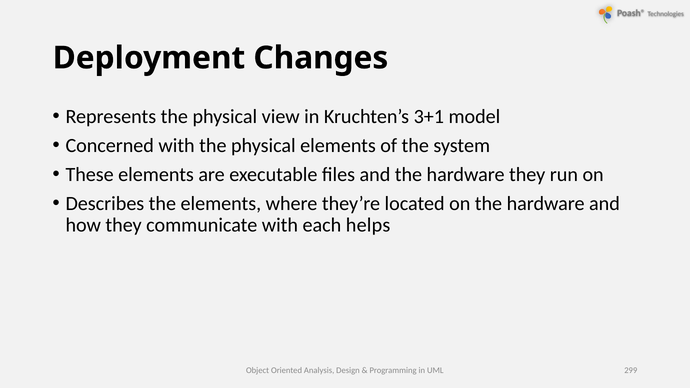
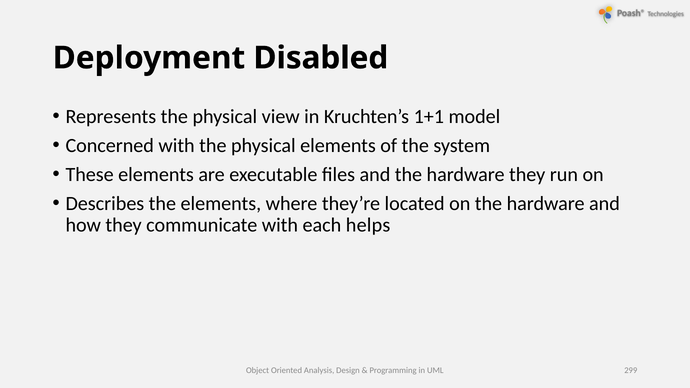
Changes: Changes -> Disabled
3+1: 3+1 -> 1+1
